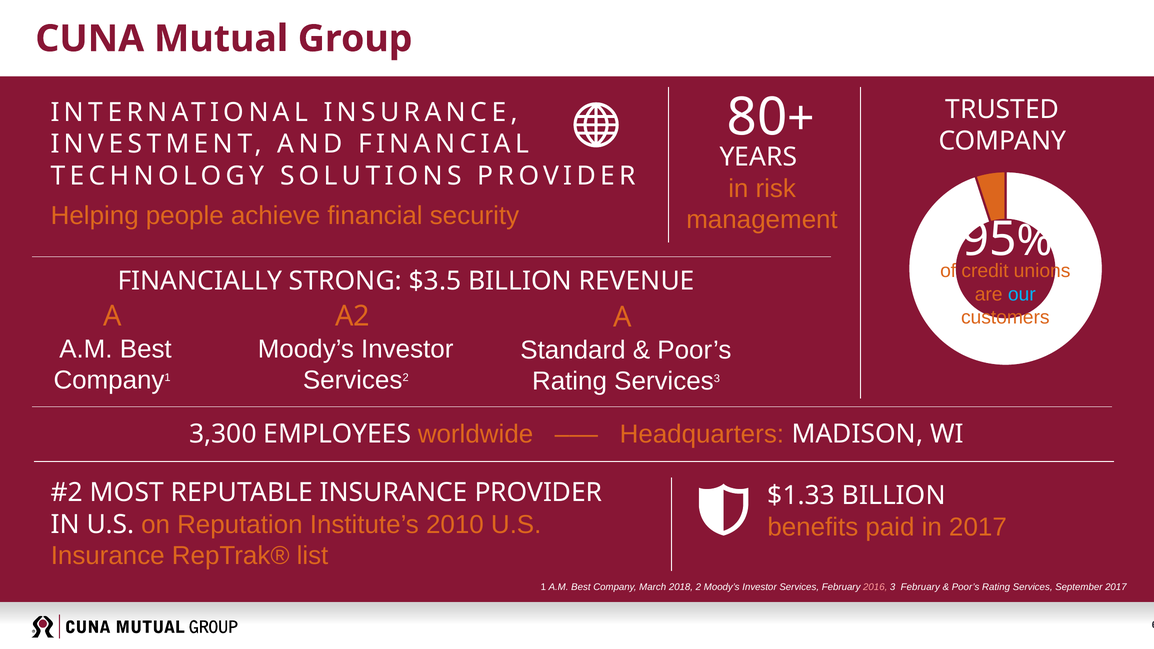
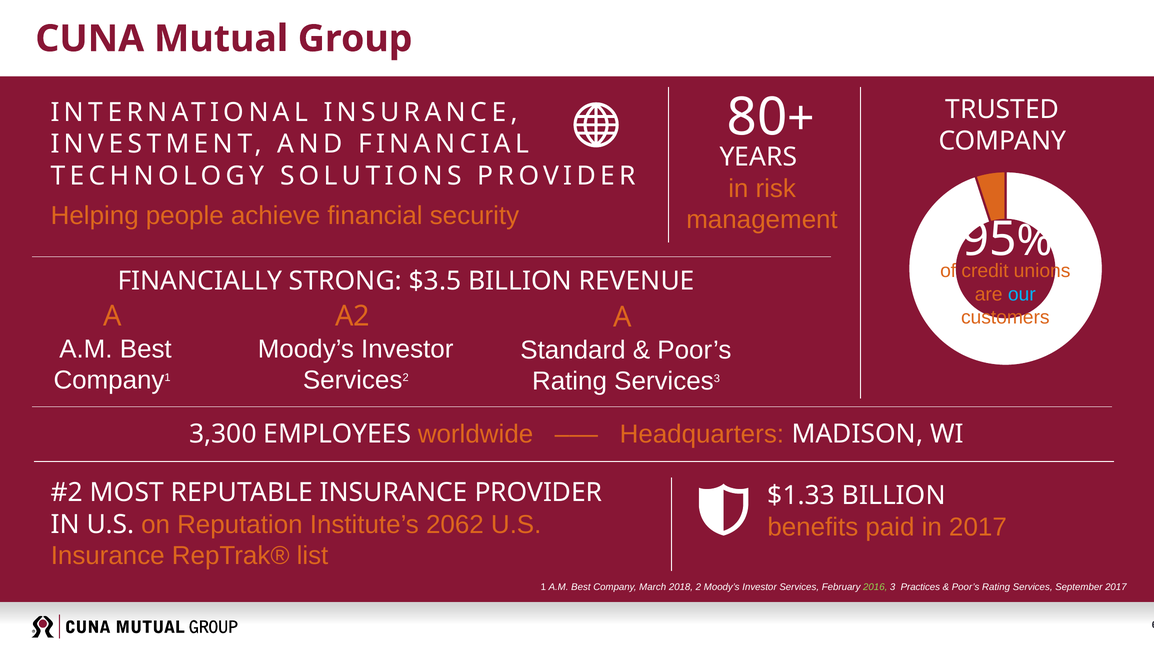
2010: 2010 -> 2062
2016 colour: pink -> light green
3 February: February -> Practices
